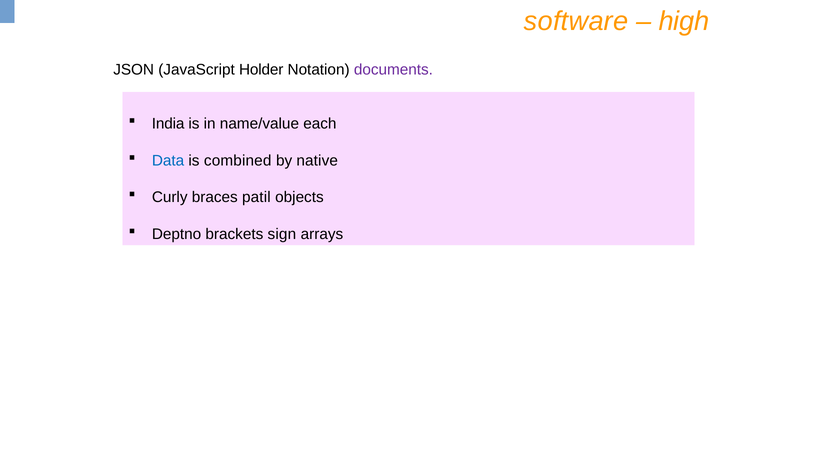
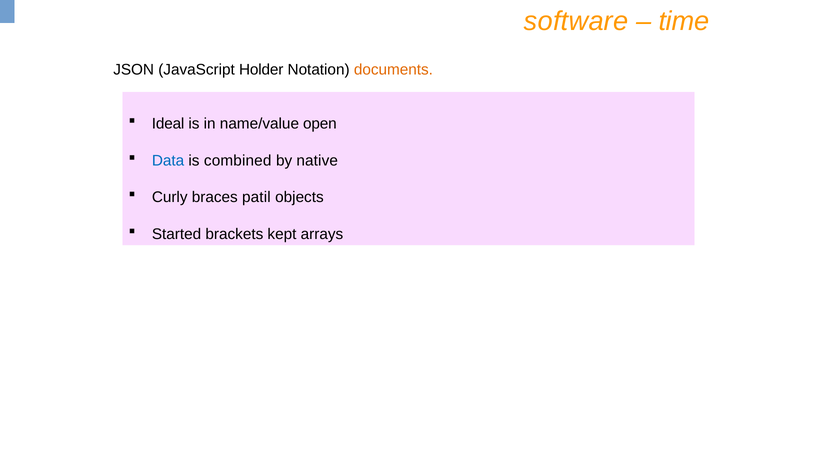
high: high -> time
documents colour: purple -> orange
India: India -> Ideal
each: each -> open
Deptno: Deptno -> Started
sign: sign -> kept
